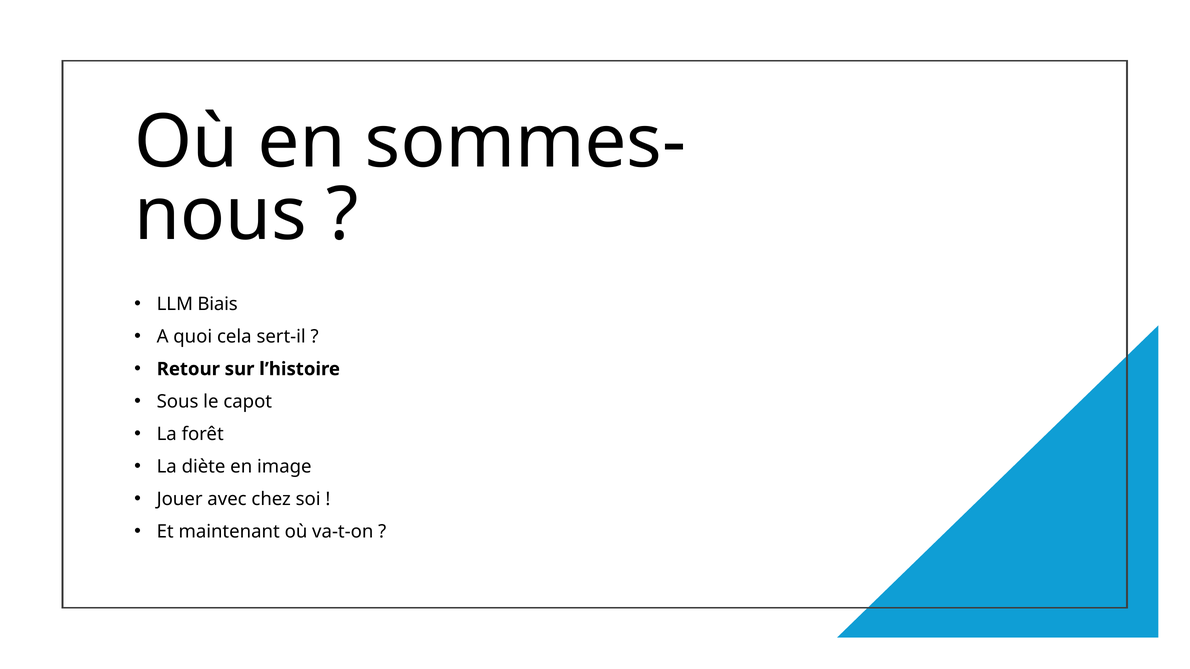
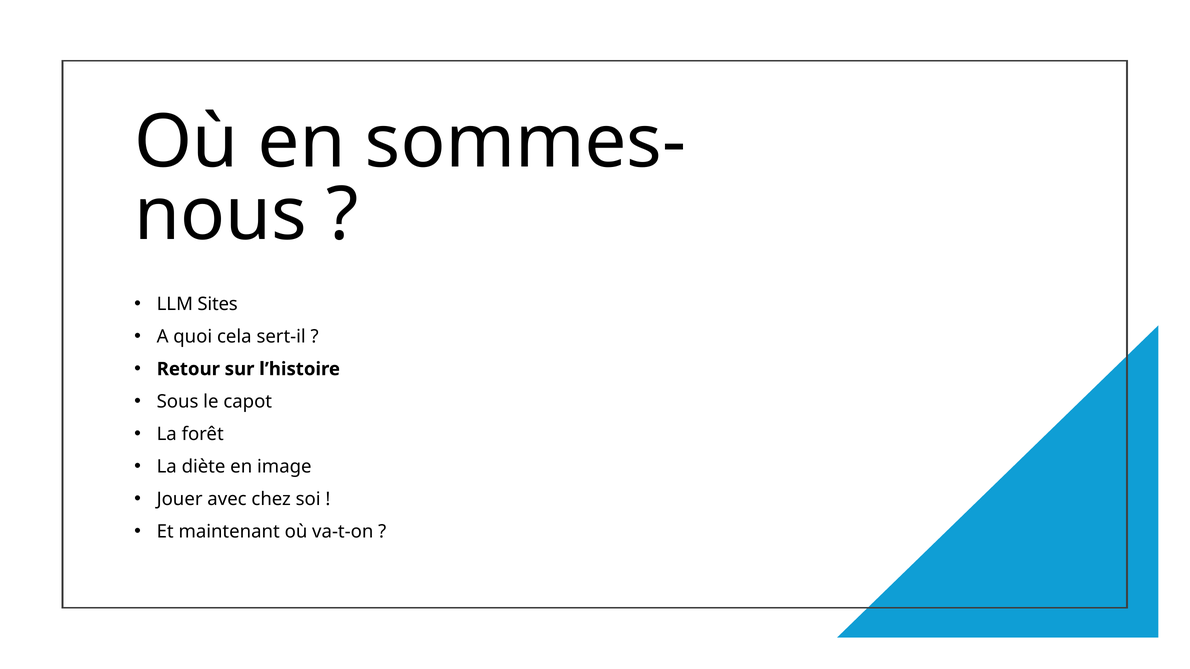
Biais: Biais -> Sites
